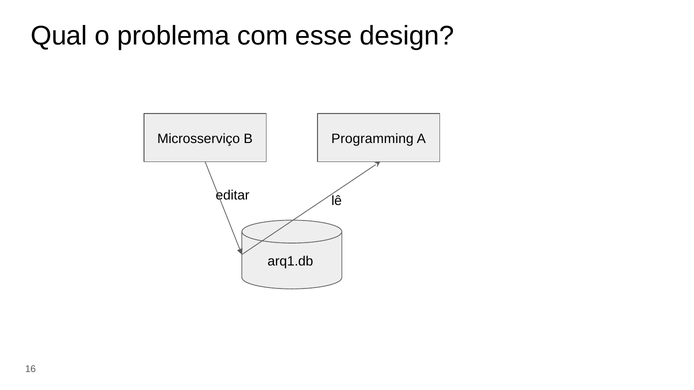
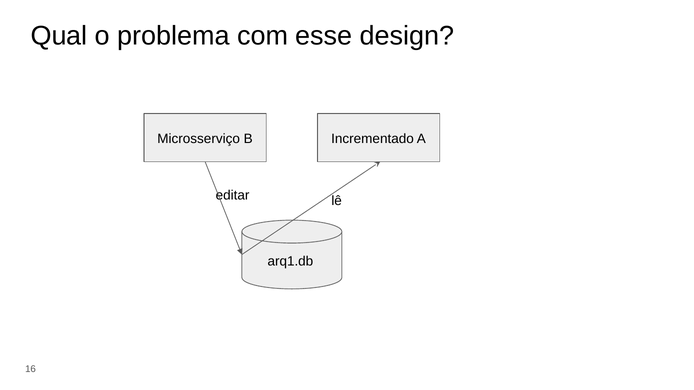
Programming: Programming -> Incrementado
